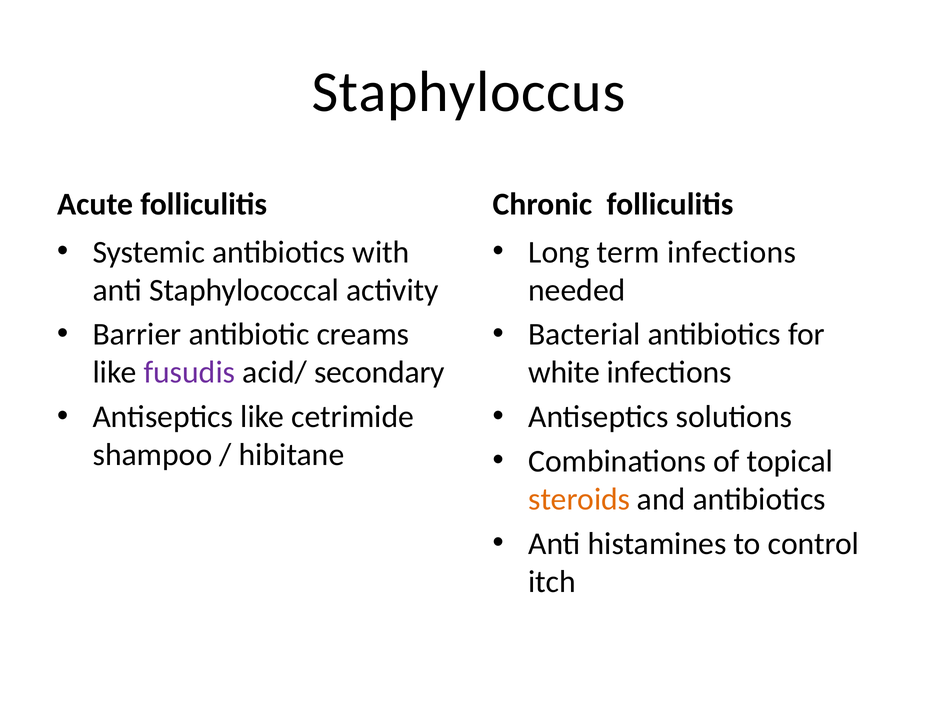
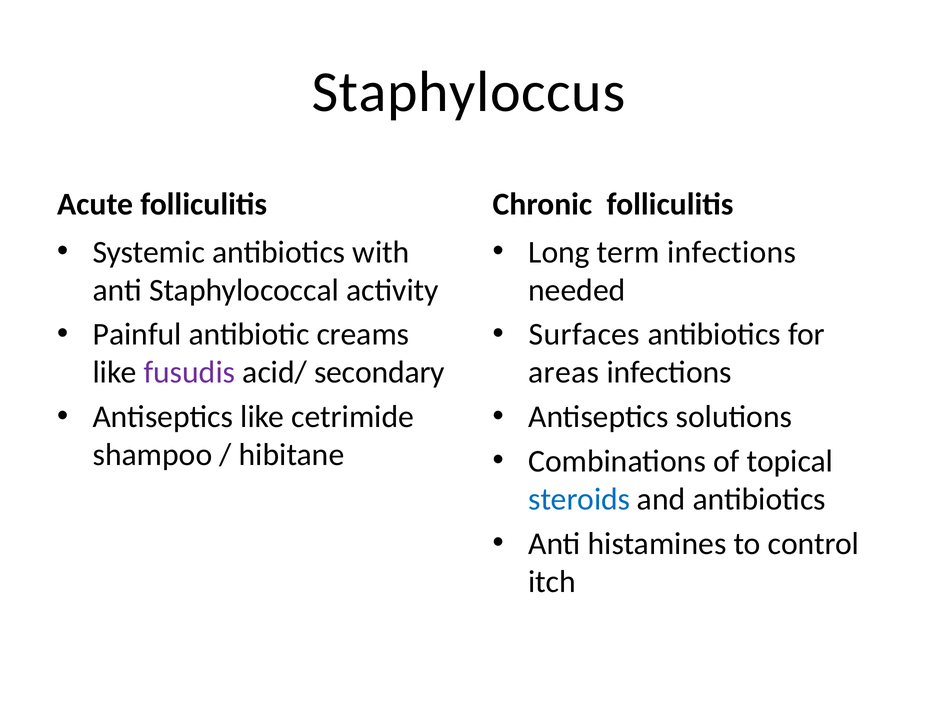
Barrier: Barrier -> Painful
Bacterial: Bacterial -> Surfaces
white: white -> areas
steroids colour: orange -> blue
